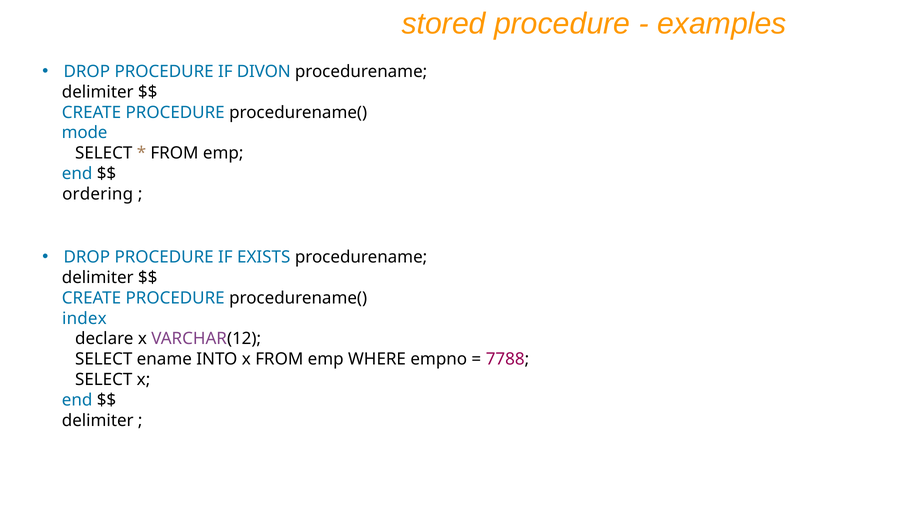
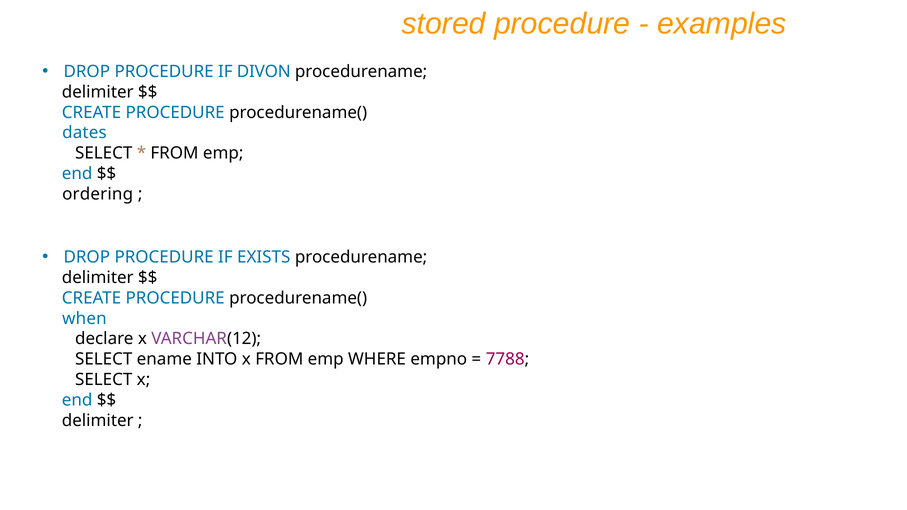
mode: mode -> dates
index: index -> when
